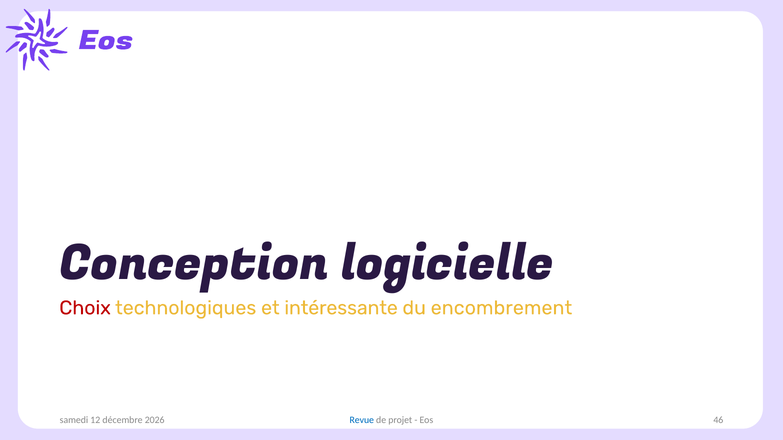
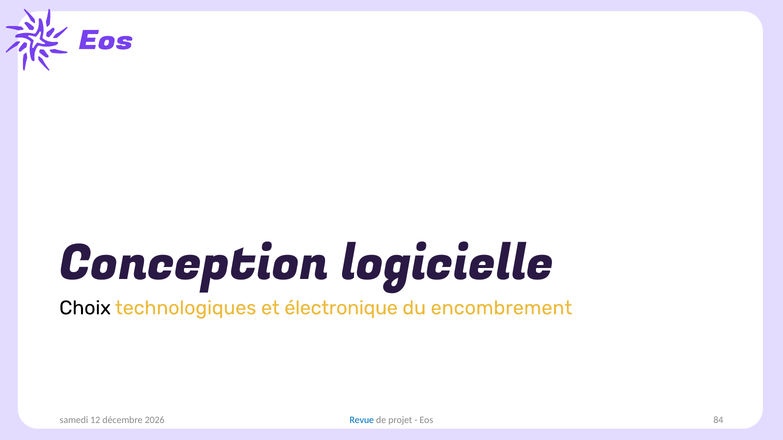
Choix colour: red -> black
intéressante: intéressante -> électronique
46: 46 -> 84
